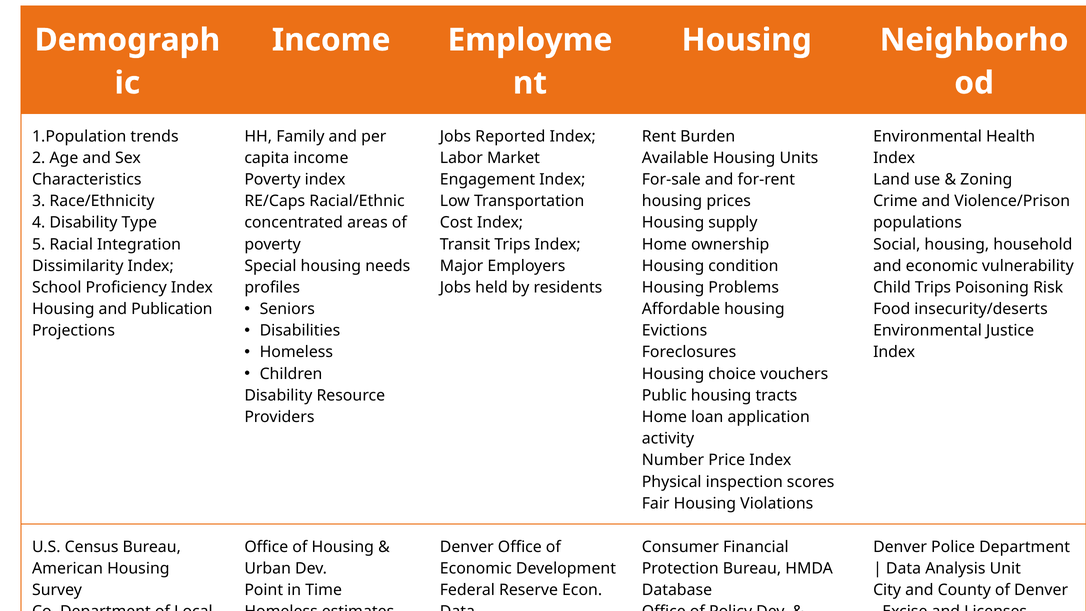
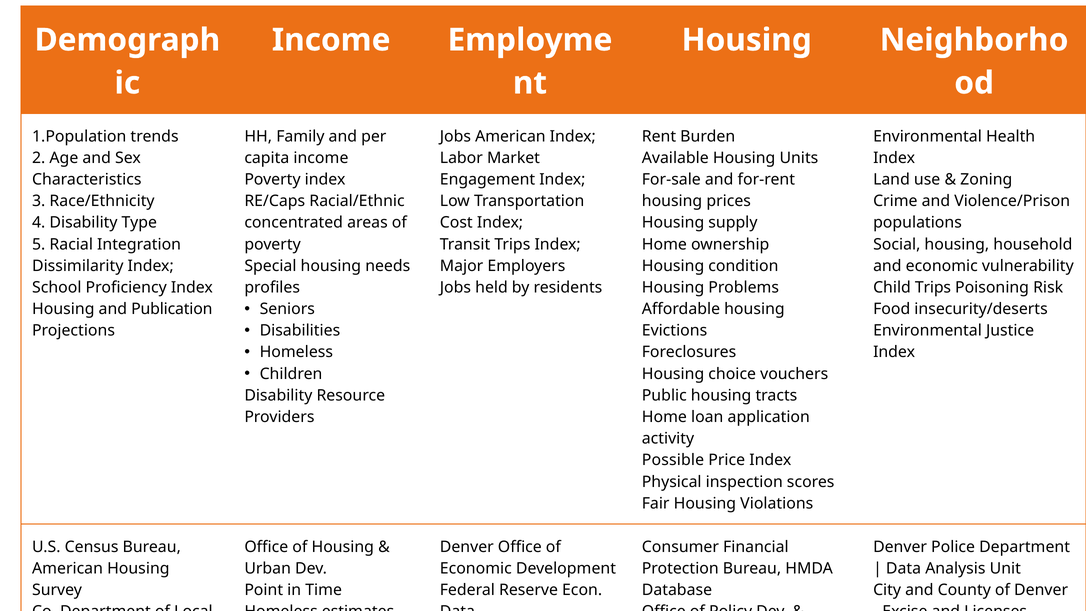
Jobs Reported: Reported -> American
Number: Number -> Possible
